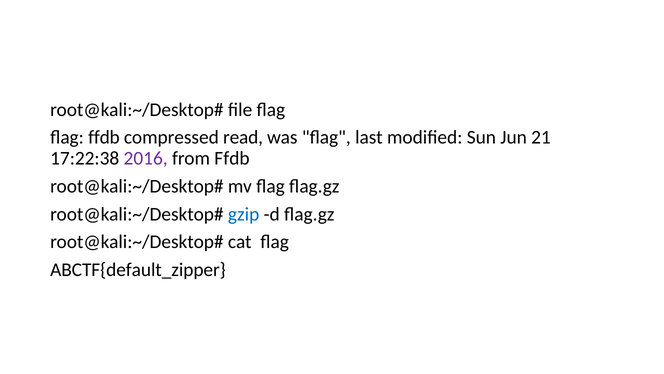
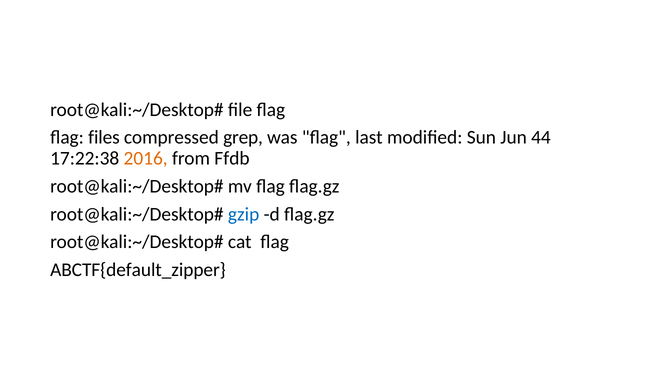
flag ffdb: ffdb -> files
read: read -> grep
21: 21 -> 44
2016 colour: purple -> orange
